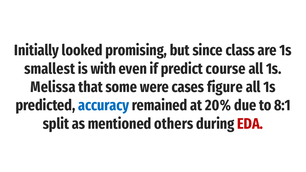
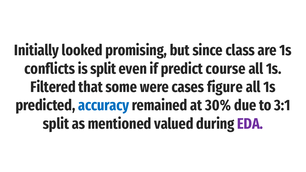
smallest: smallest -> conflicts
is with: with -> split
Melissa: Melissa -> Filtered
20%: 20% -> 30%
8:1: 8:1 -> 3:1
others: others -> valued
EDA colour: red -> purple
